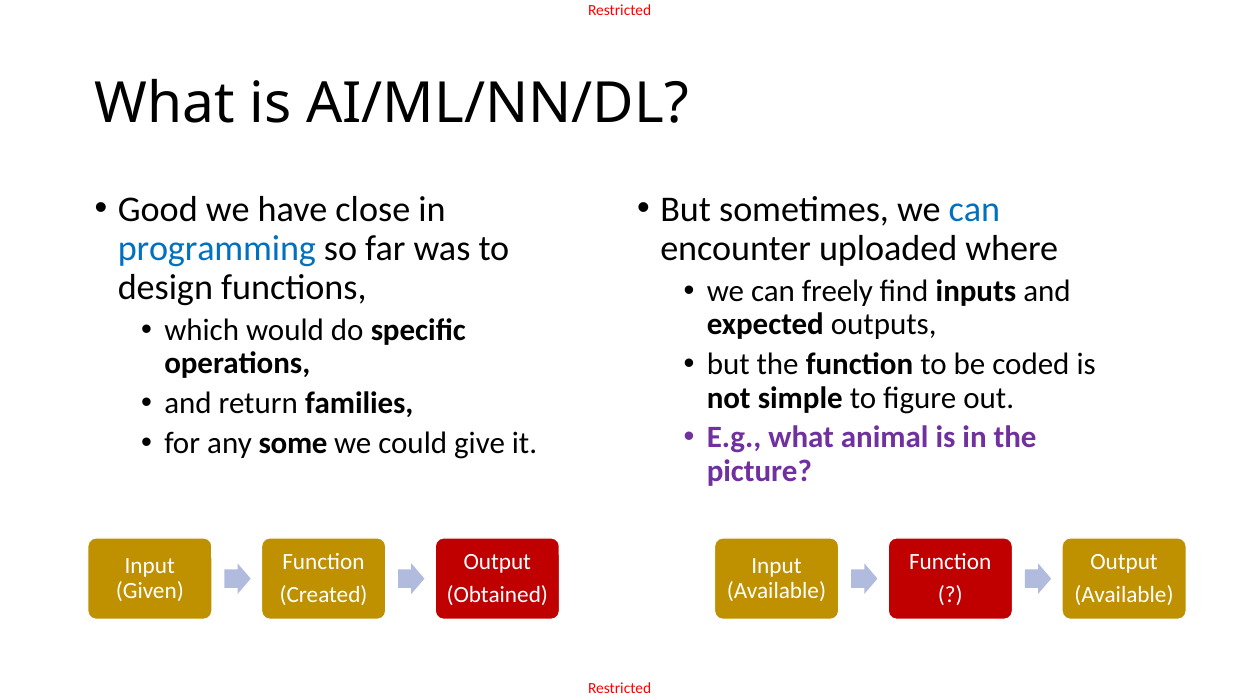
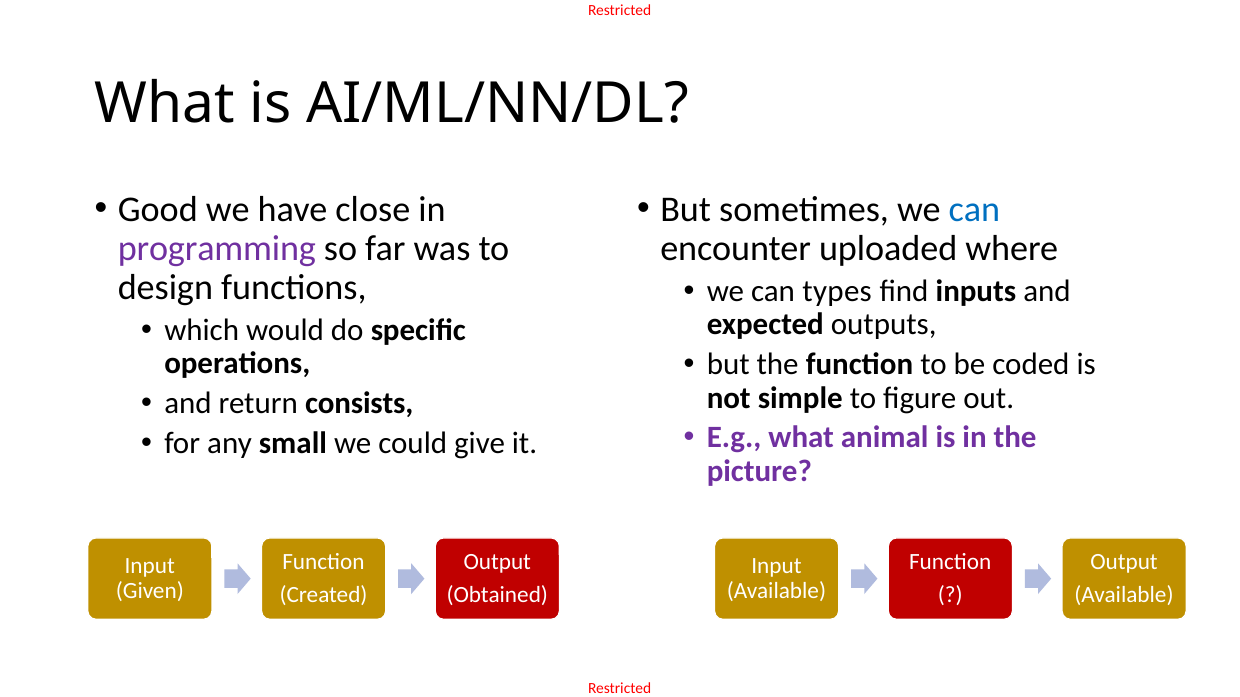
programming colour: blue -> purple
freely: freely -> types
families: families -> consists
some: some -> small
